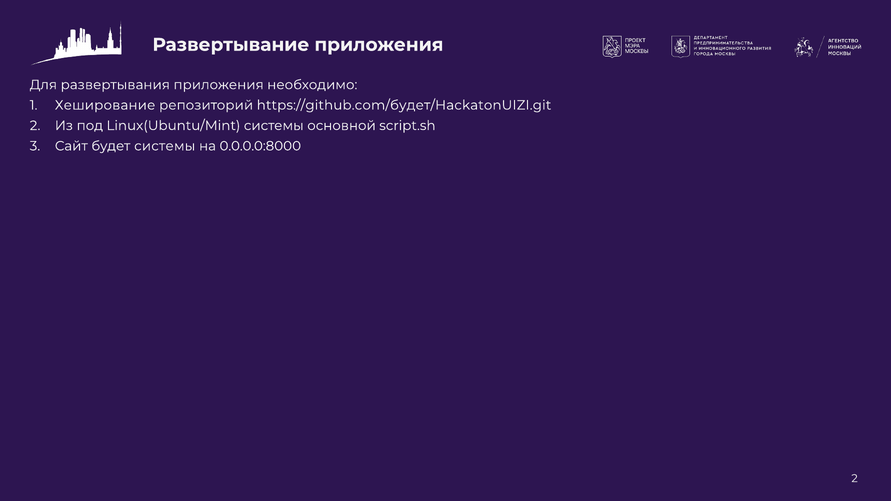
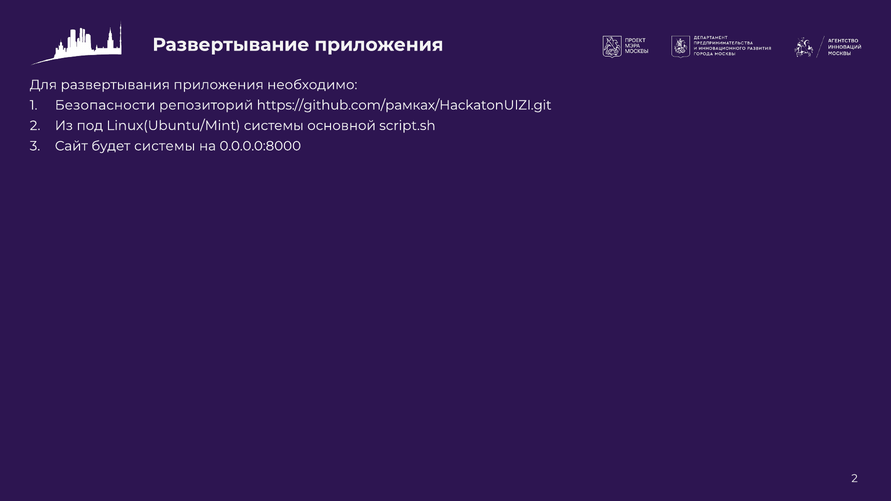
Хеширование: Хеширование -> Безопасности
https://github.com/будет/HackatonUIZI.git: https://github.com/будет/HackatonUIZI.git -> https://github.com/рамках/HackatonUIZI.git
